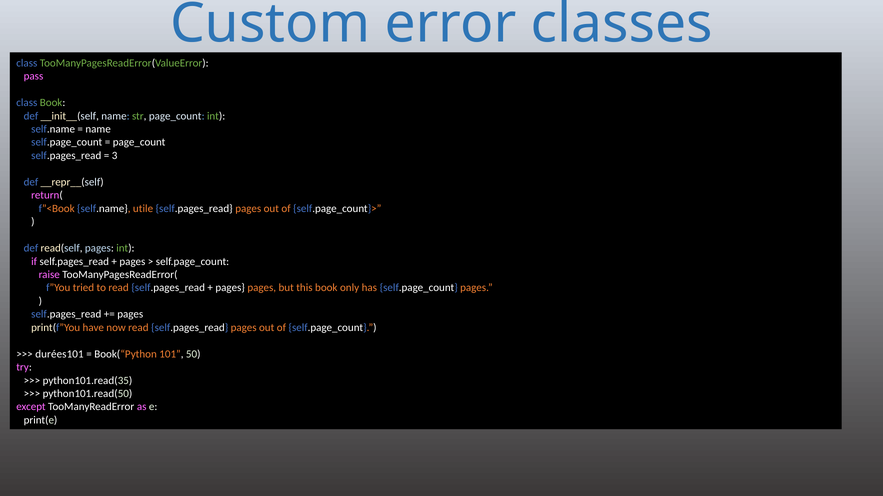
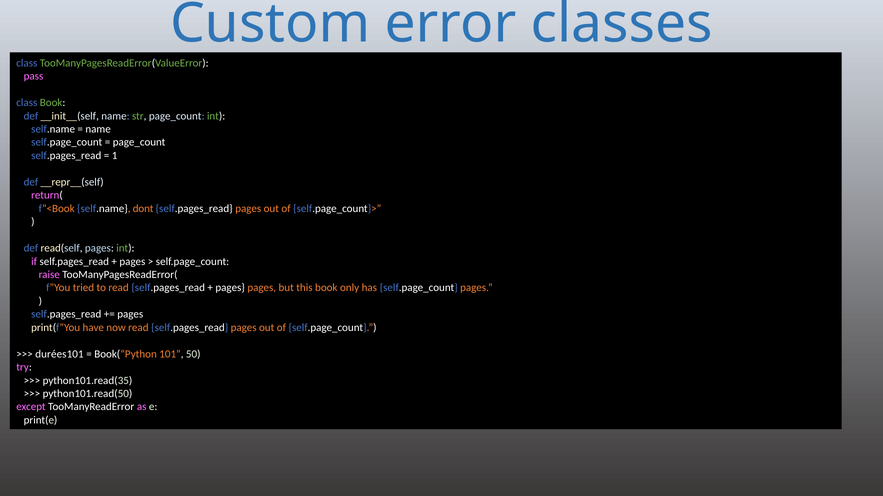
3: 3 -> 1
utile: utile -> dont
